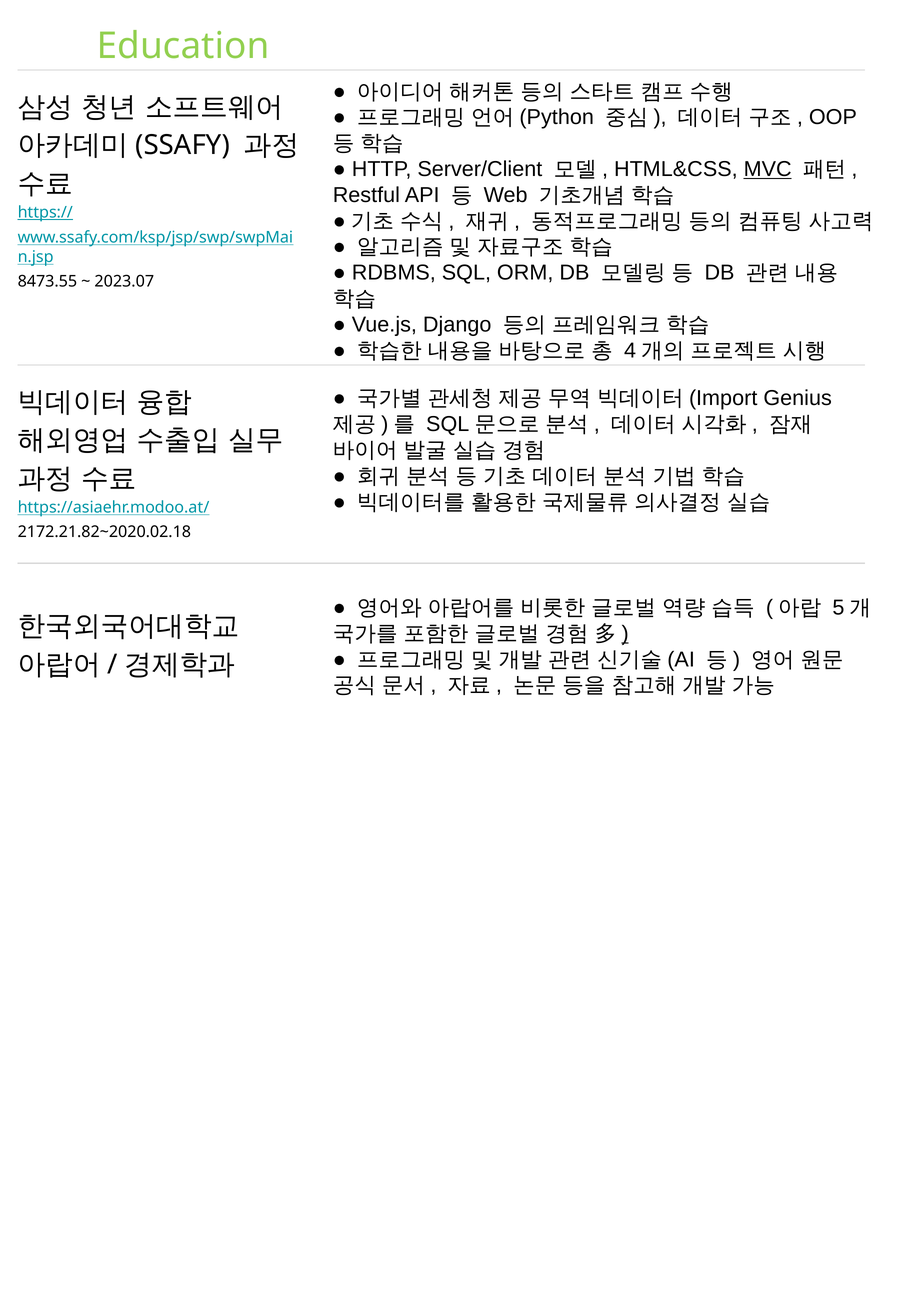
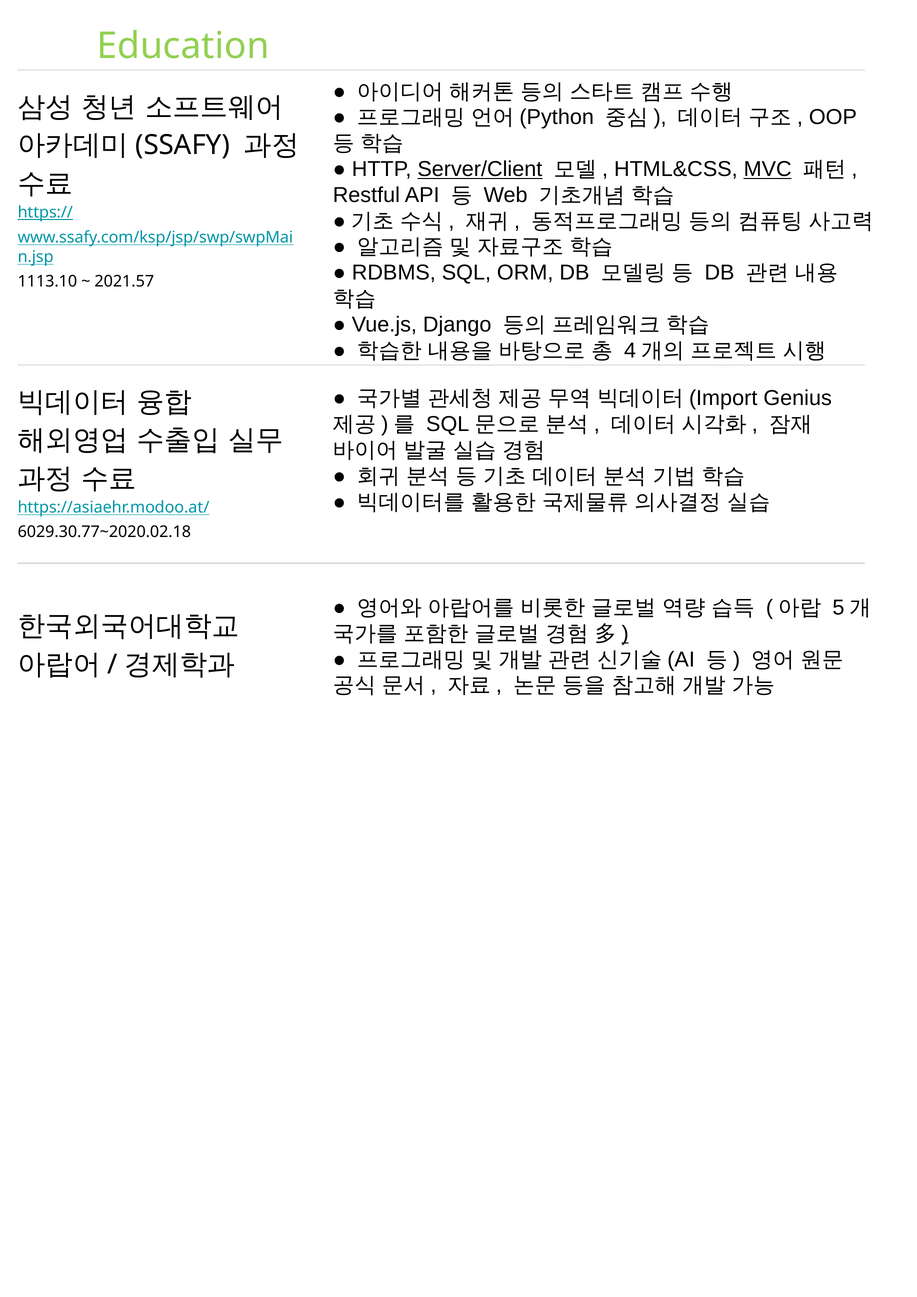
Server/Client underline: none -> present
8473.55: 8473.55 -> 1113.10
2023.07: 2023.07 -> 2021.57
2172.21.82~2020.02.18: 2172.21.82~2020.02.18 -> 6029.30.77~2020.02.18
